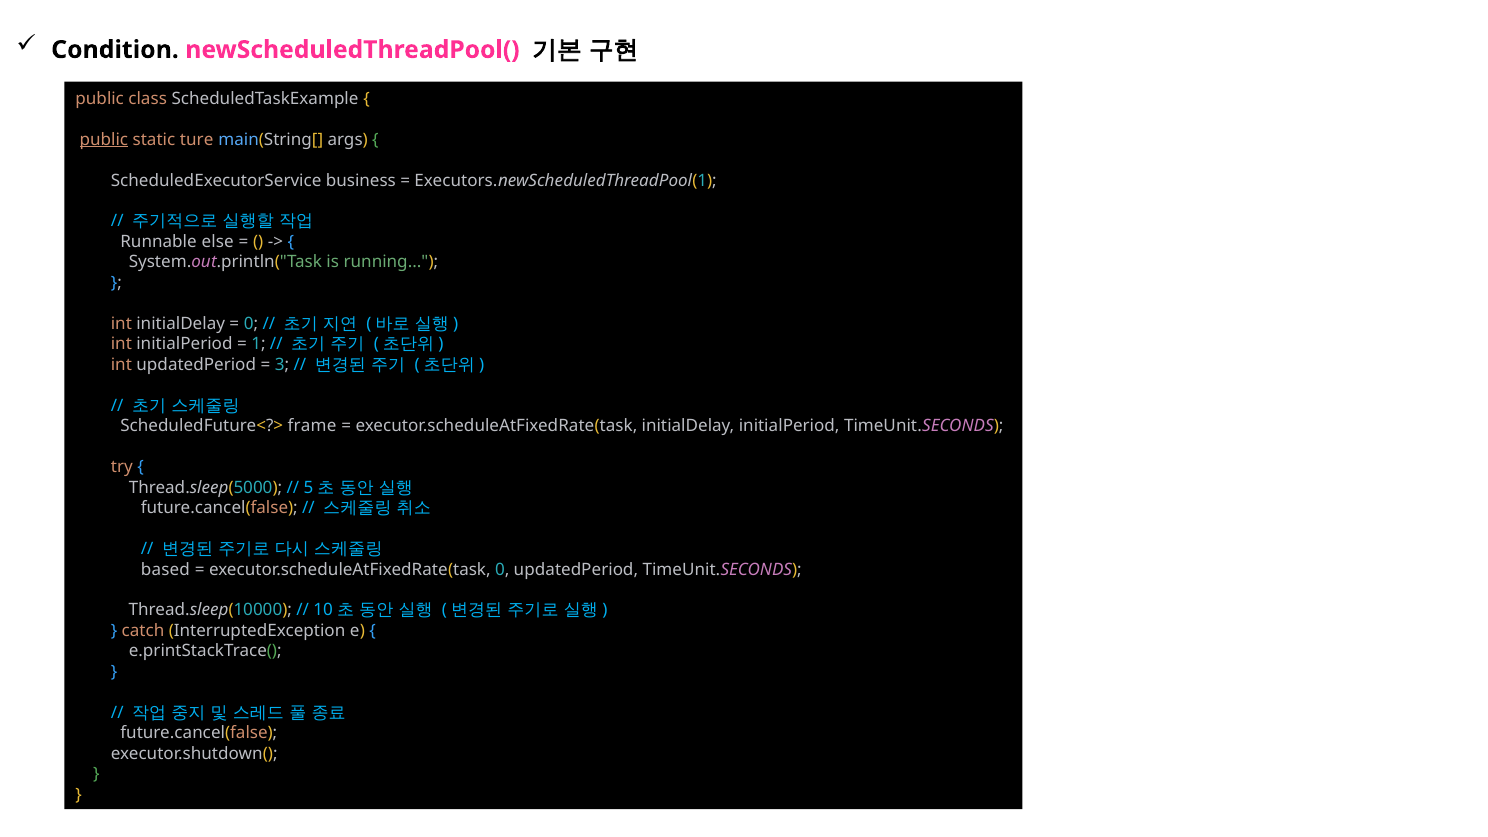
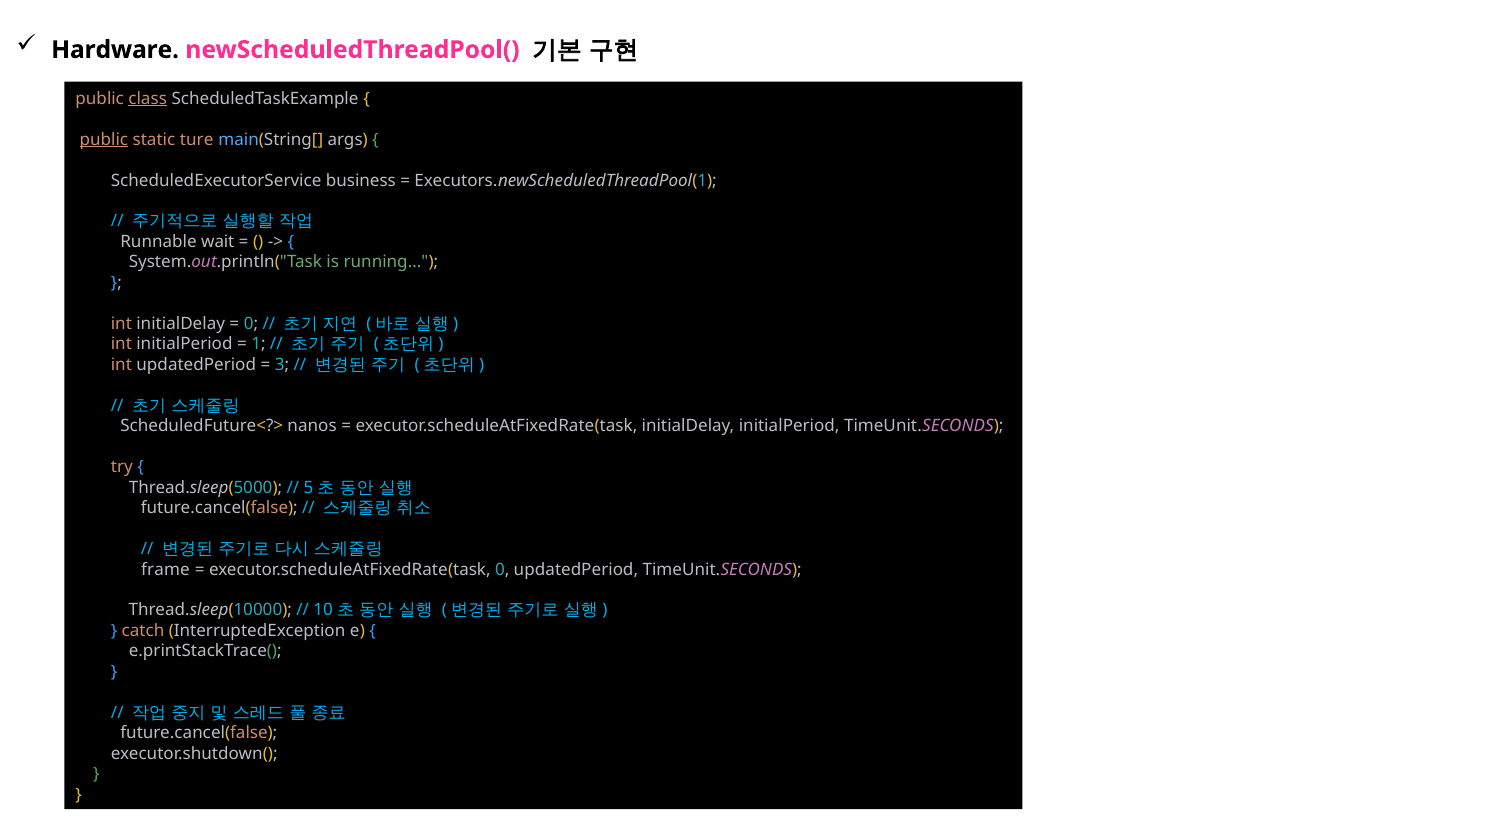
Condition: Condition -> Hardware
class underline: none -> present
else: else -> wait
frame: frame -> nanos
based: based -> frame
